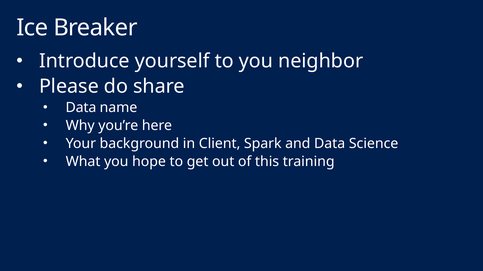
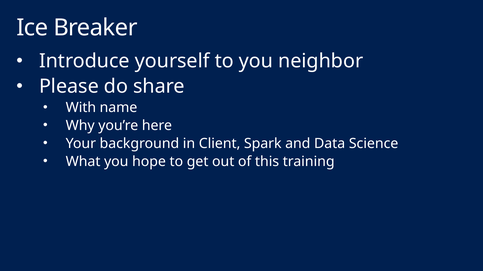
Data at (81, 108): Data -> With
